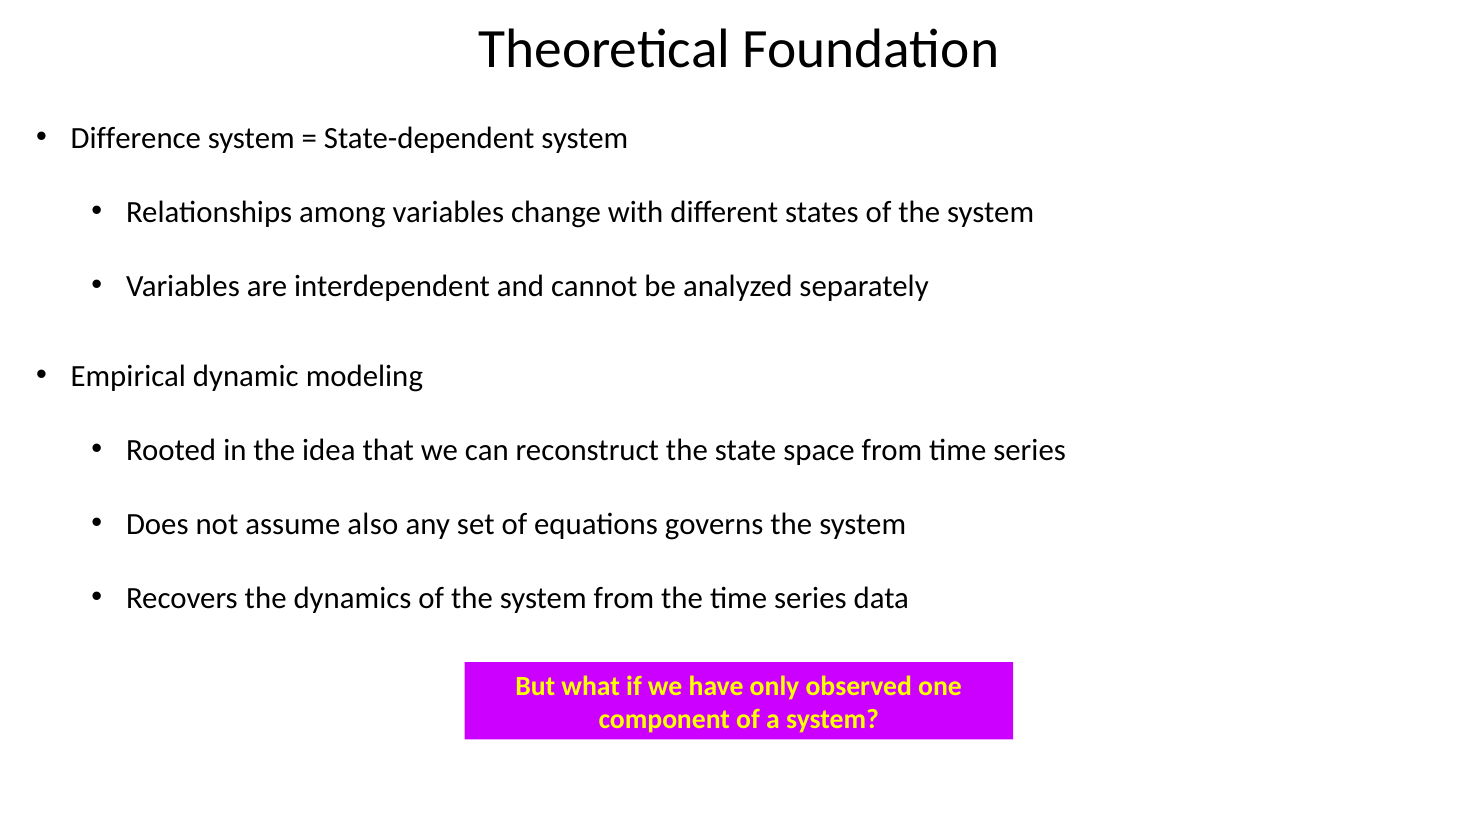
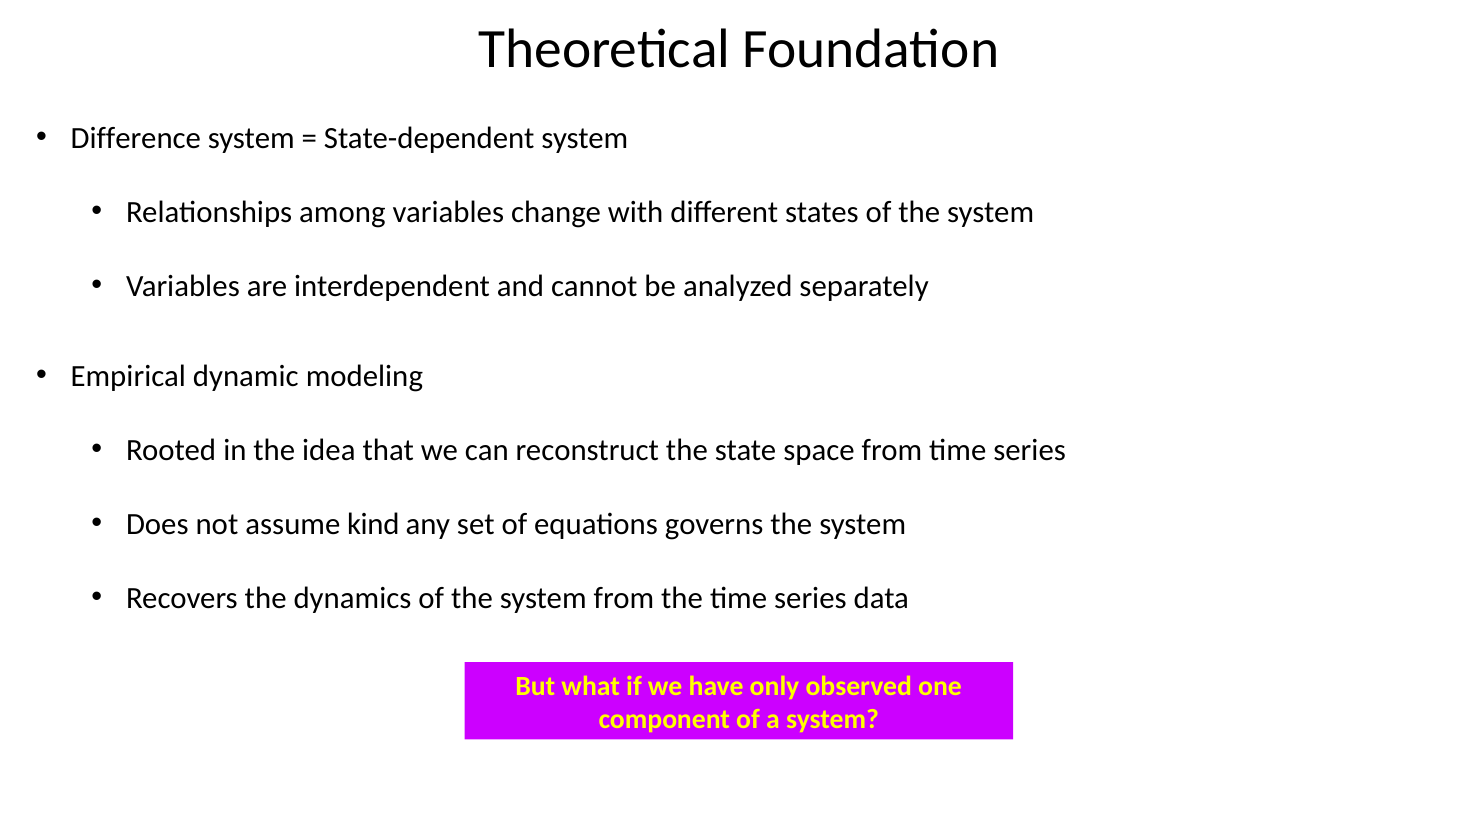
also: also -> kind
